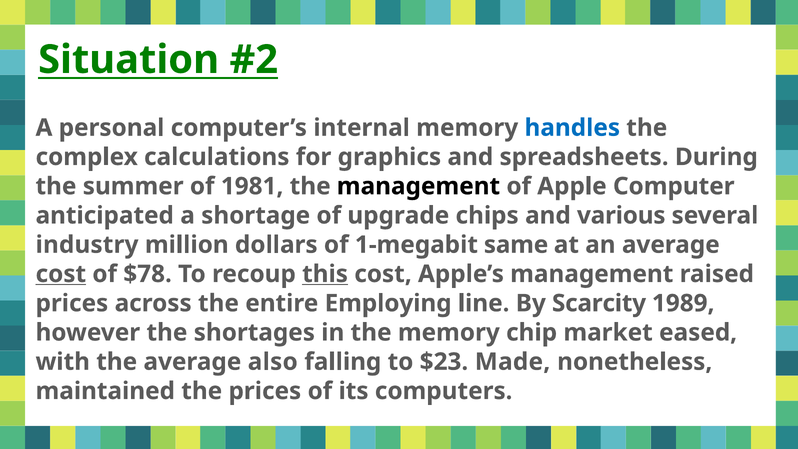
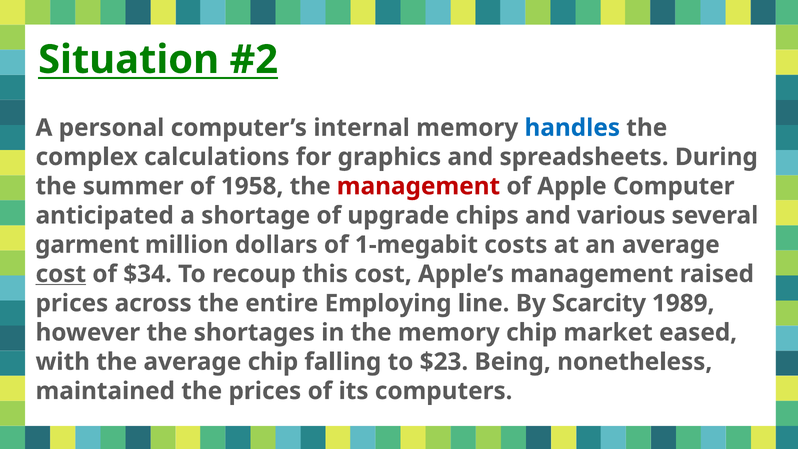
1981: 1981 -> 1958
management at (418, 186) colour: black -> red
industry: industry -> garment
same: same -> costs
$78: $78 -> $34
this underline: present -> none
average also: also -> chip
Made: Made -> Being
